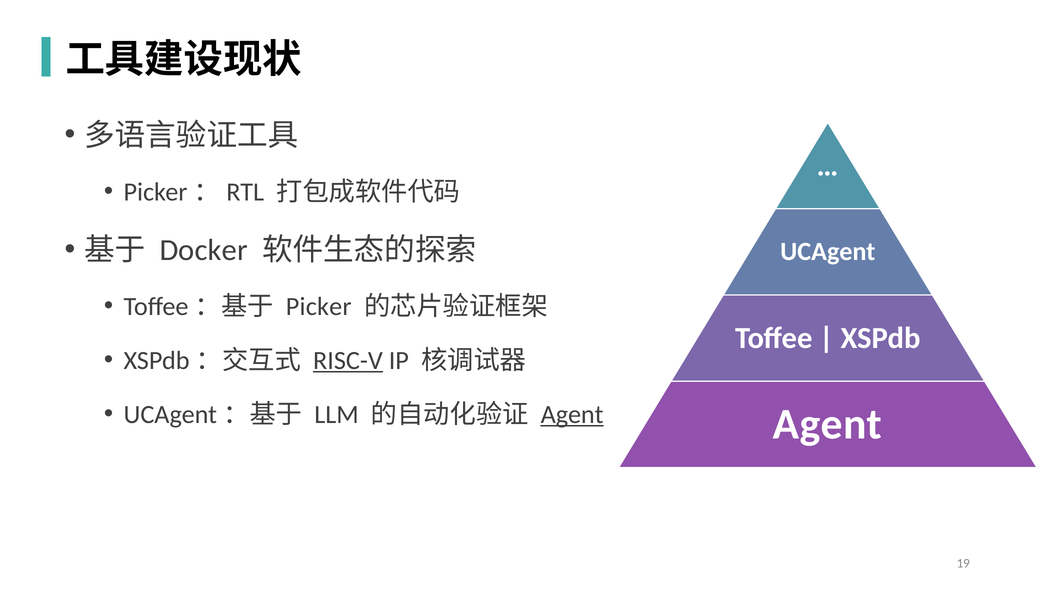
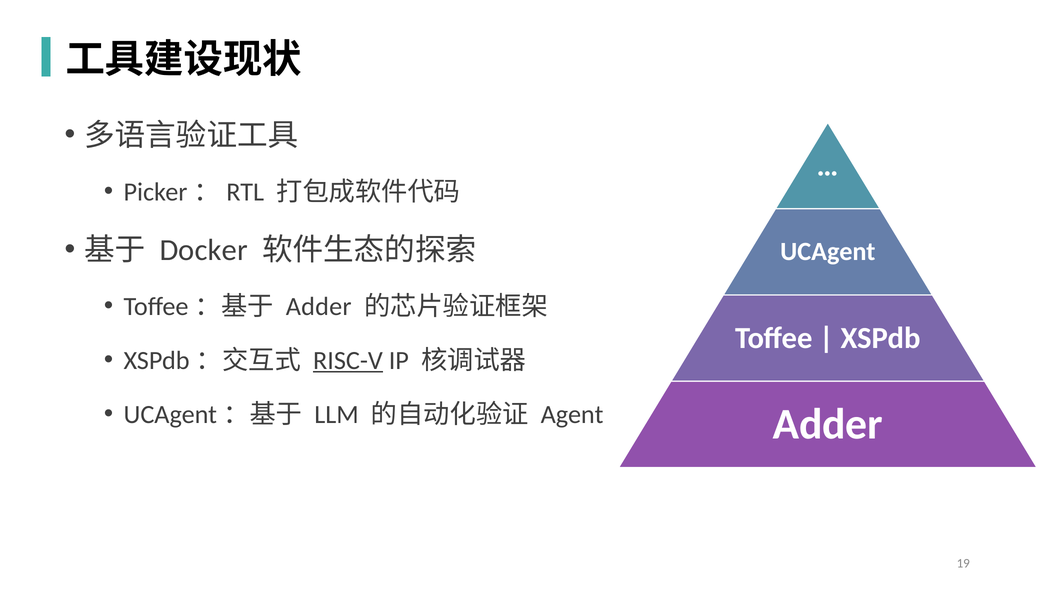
Picker at (319, 307): Picker -> Adder
Agent at (572, 415) underline: present -> none
Agent at (828, 425): Agent -> Adder
